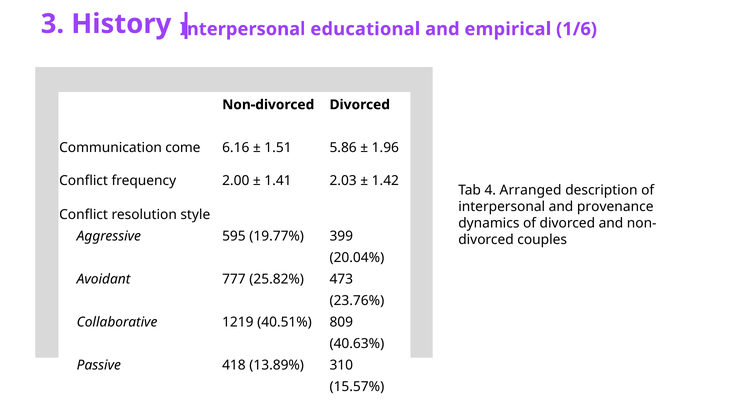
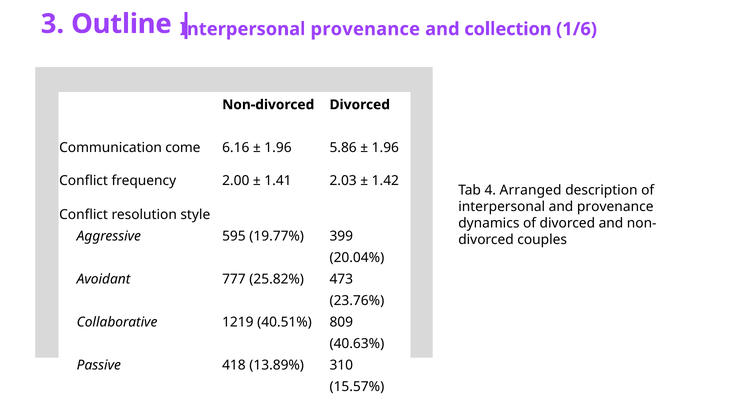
History: History -> Outline
educational at (365, 29): educational -> provenance
empirical: empirical -> collection
1.51 at (278, 148): 1.51 -> 1.96
